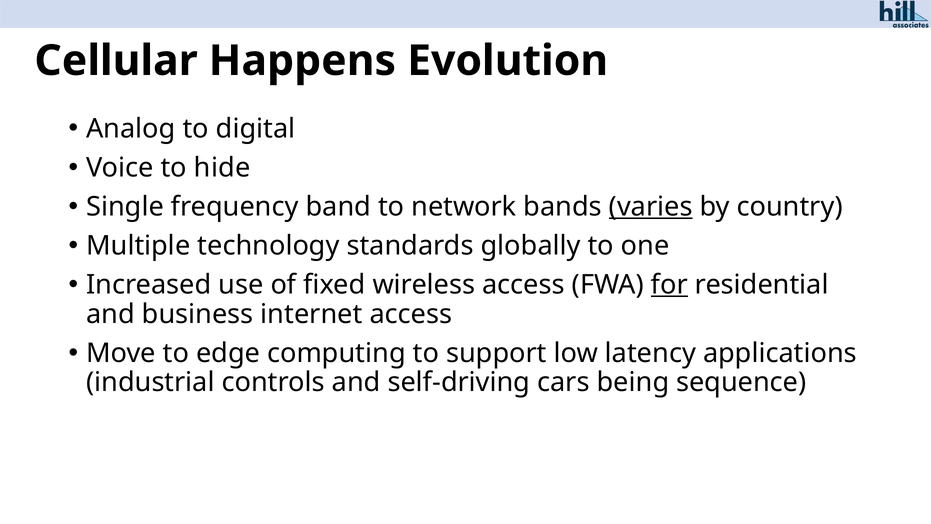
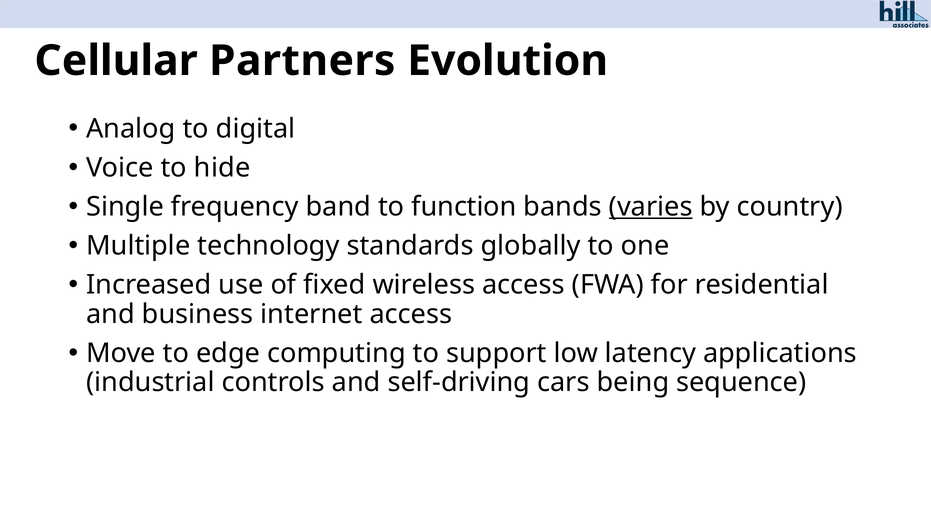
Happens: Happens -> Partners
network: network -> function
for underline: present -> none
